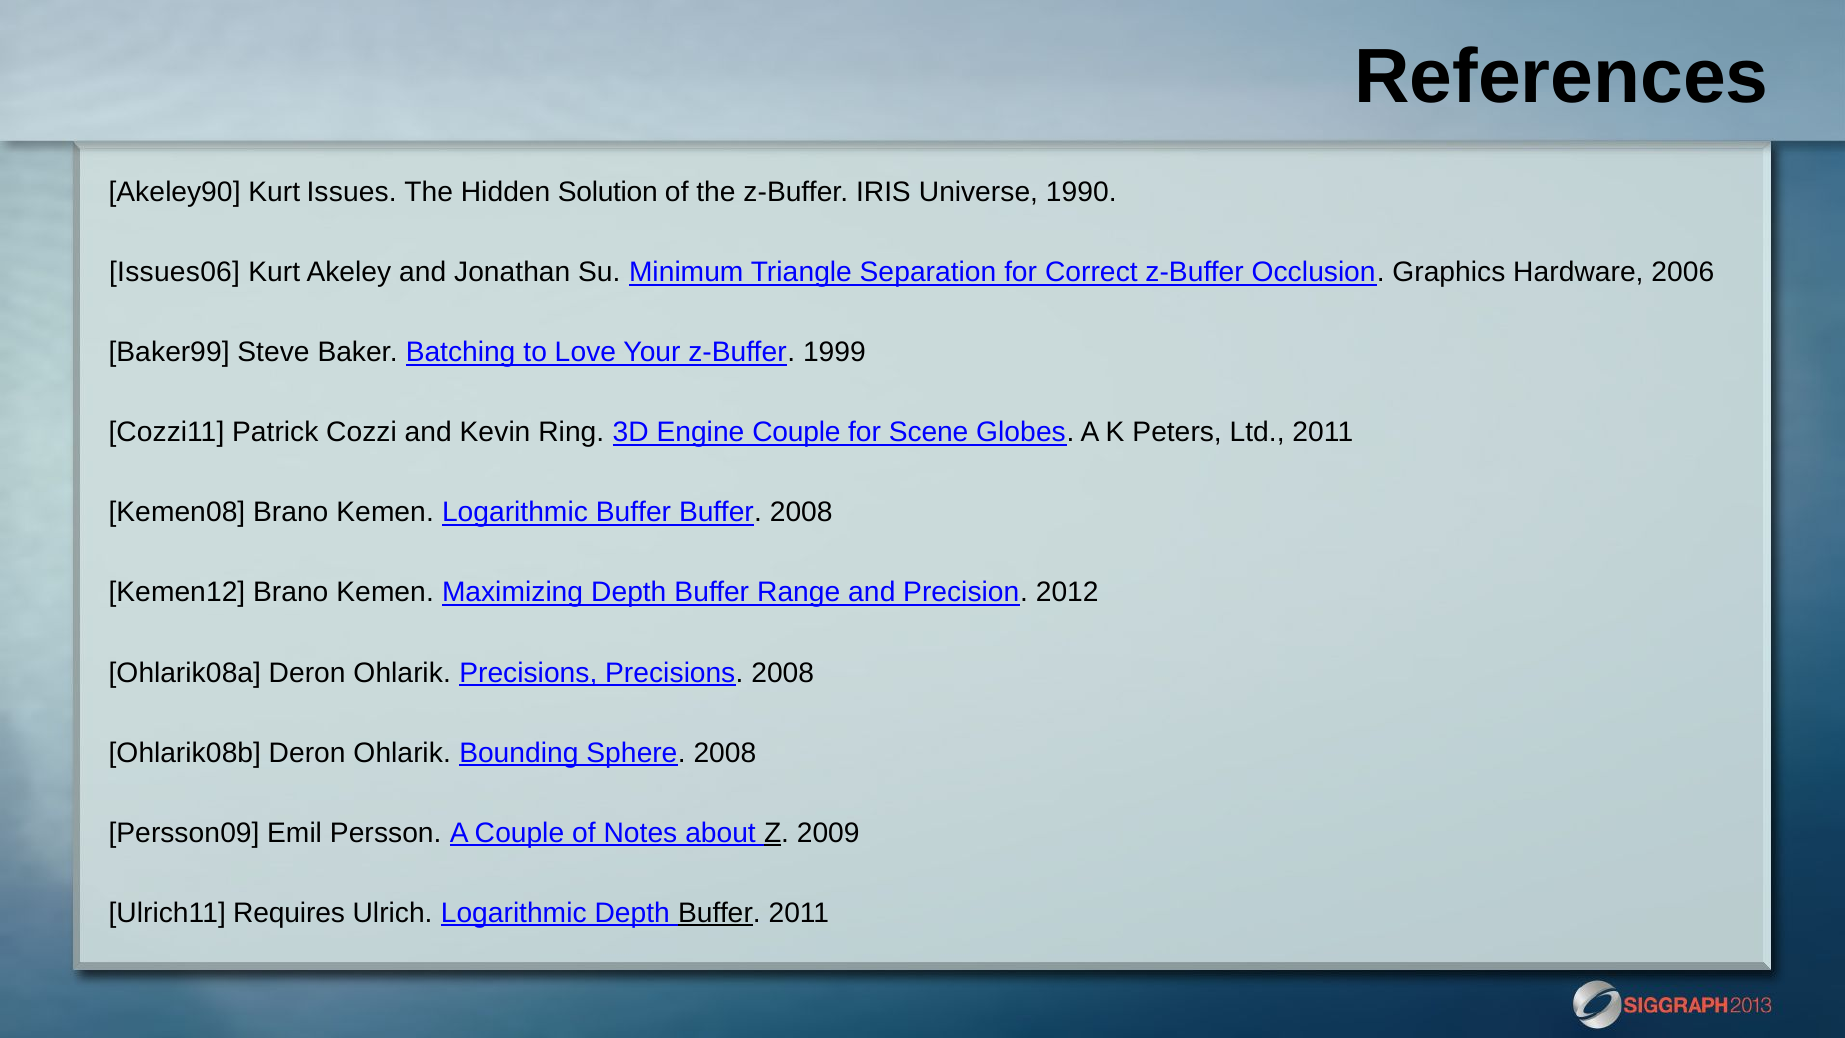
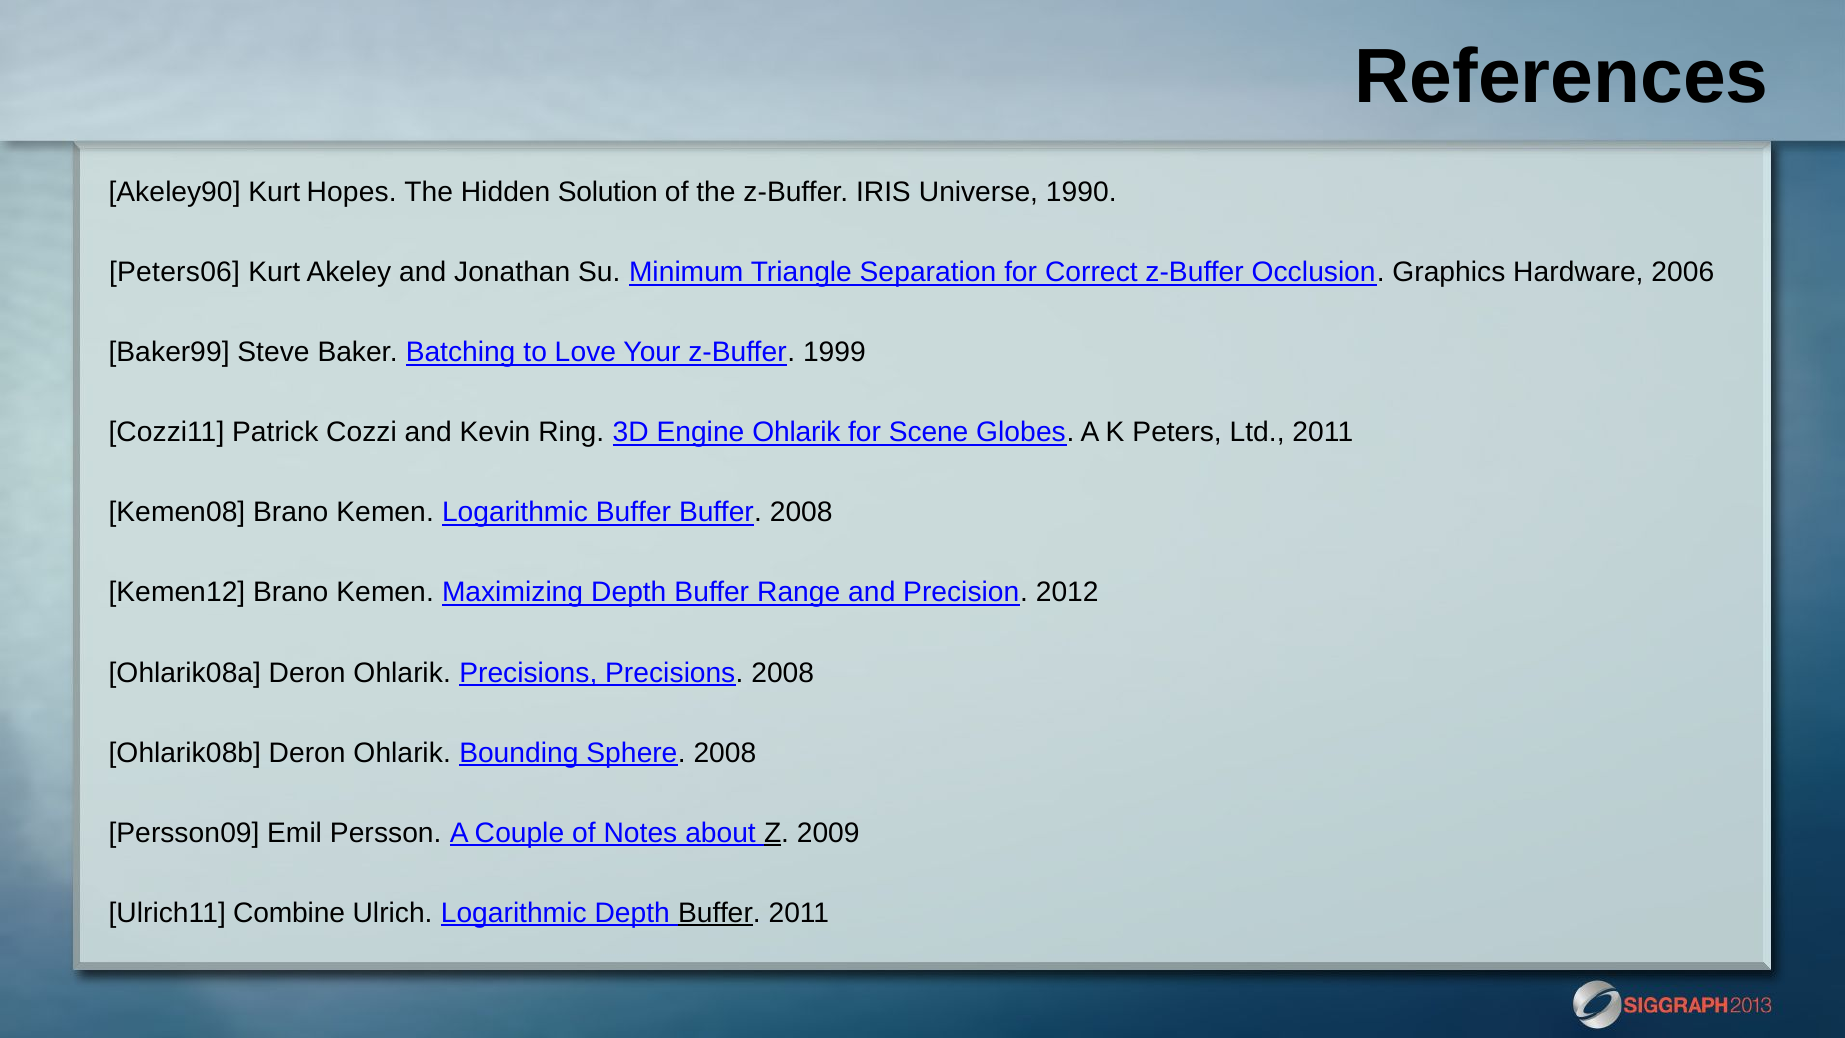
Issues: Issues -> Hopes
Issues06: Issues06 -> Peters06
Engine Couple: Couple -> Ohlarik
Requires: Requires -> Combine
